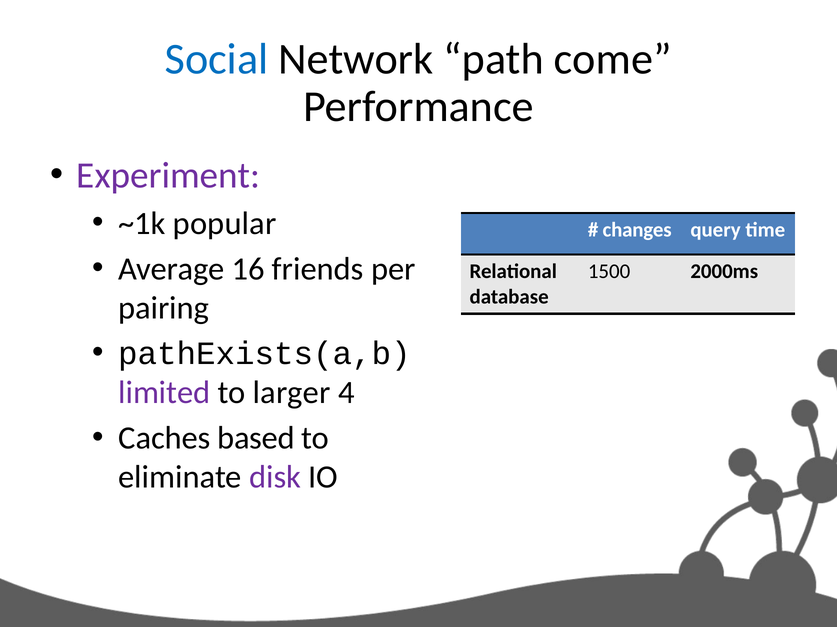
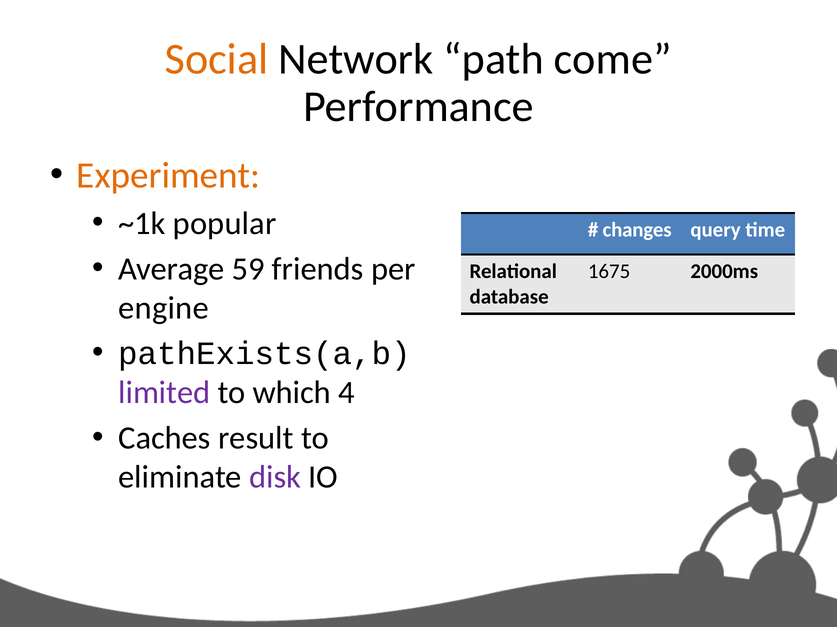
Social colour: blue -> orange
Experiment colour: purple -> orange
16: 16 -> 59
1500: 1500 -> 1675
pairing: pairing -> engine
larger: larger -> which
based: based -> result
